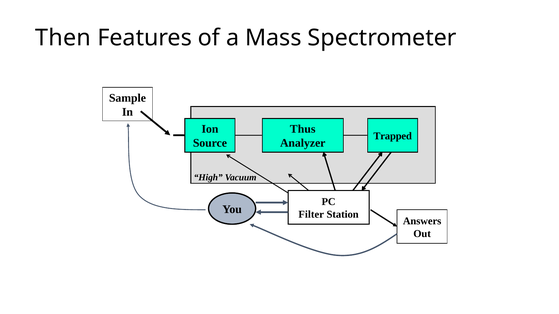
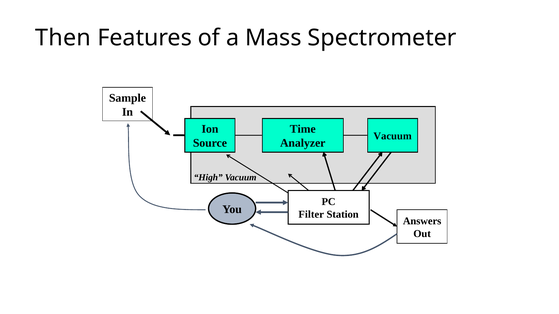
Thus: Thus -> Time
Trapped at (393, 136): Trapped -> Vacuum
